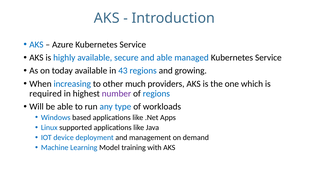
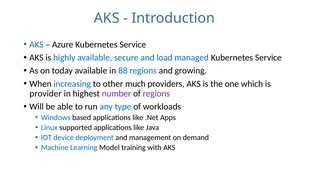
and able: able -> load
43: 43 -> 88
required: required -> provider
regions at (156, 94) colour: blue -> purple
